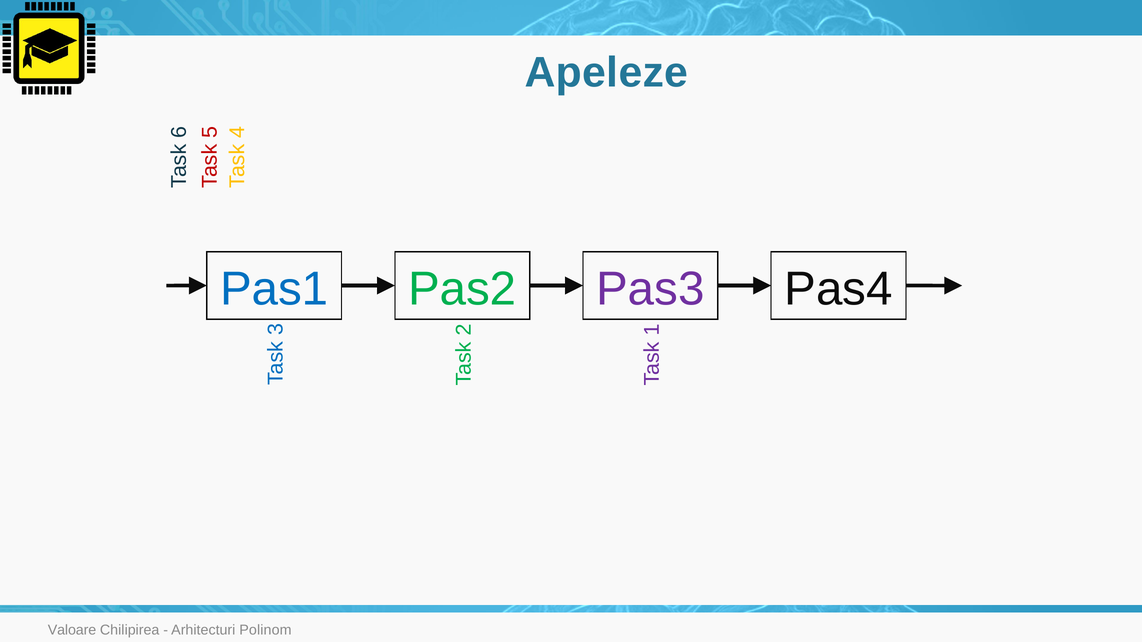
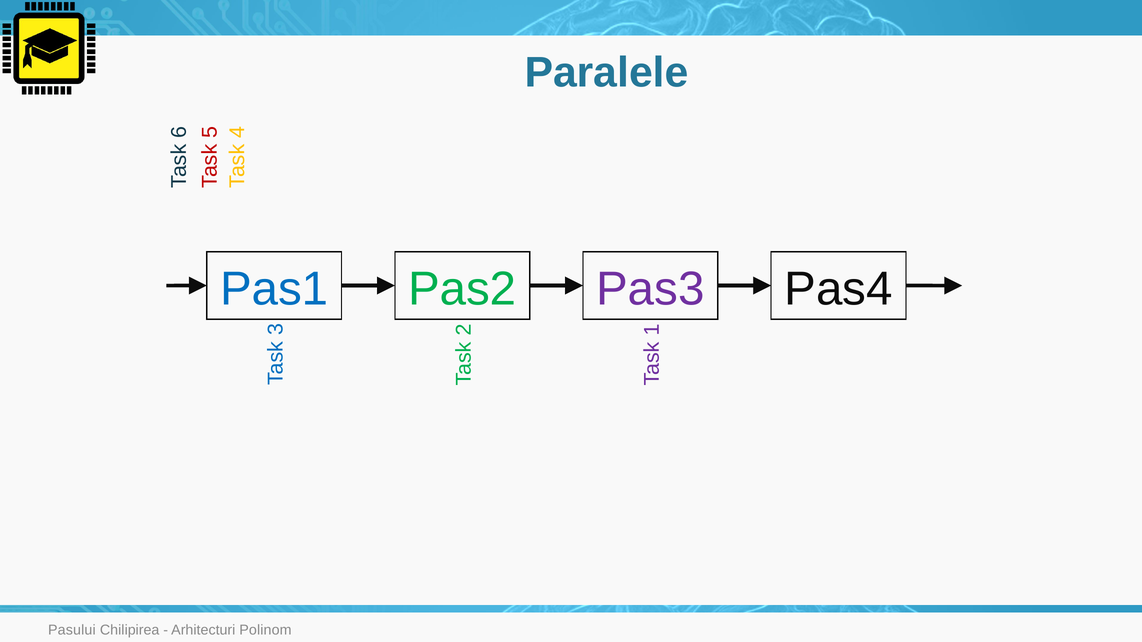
Apeleze: Apeleze -> Paralele
Valoare: Valoare -> Pasului
